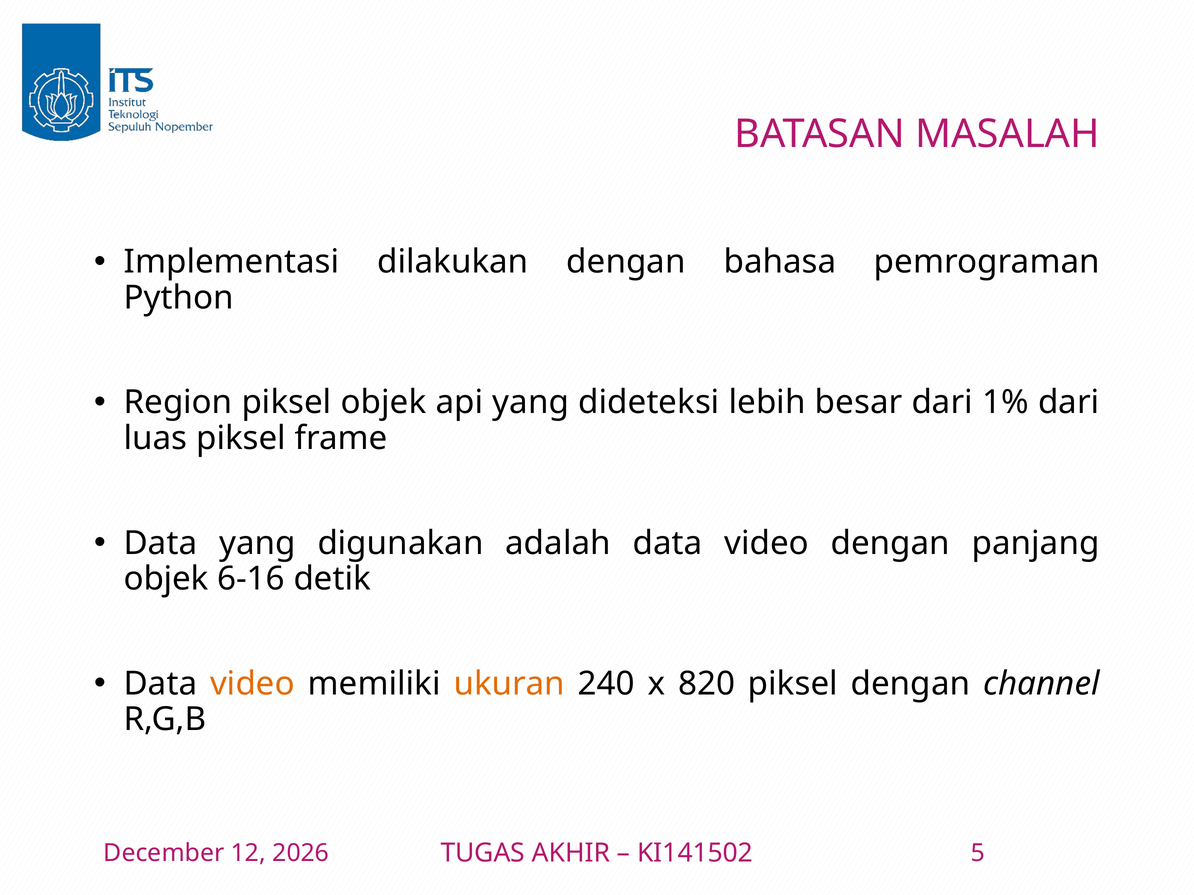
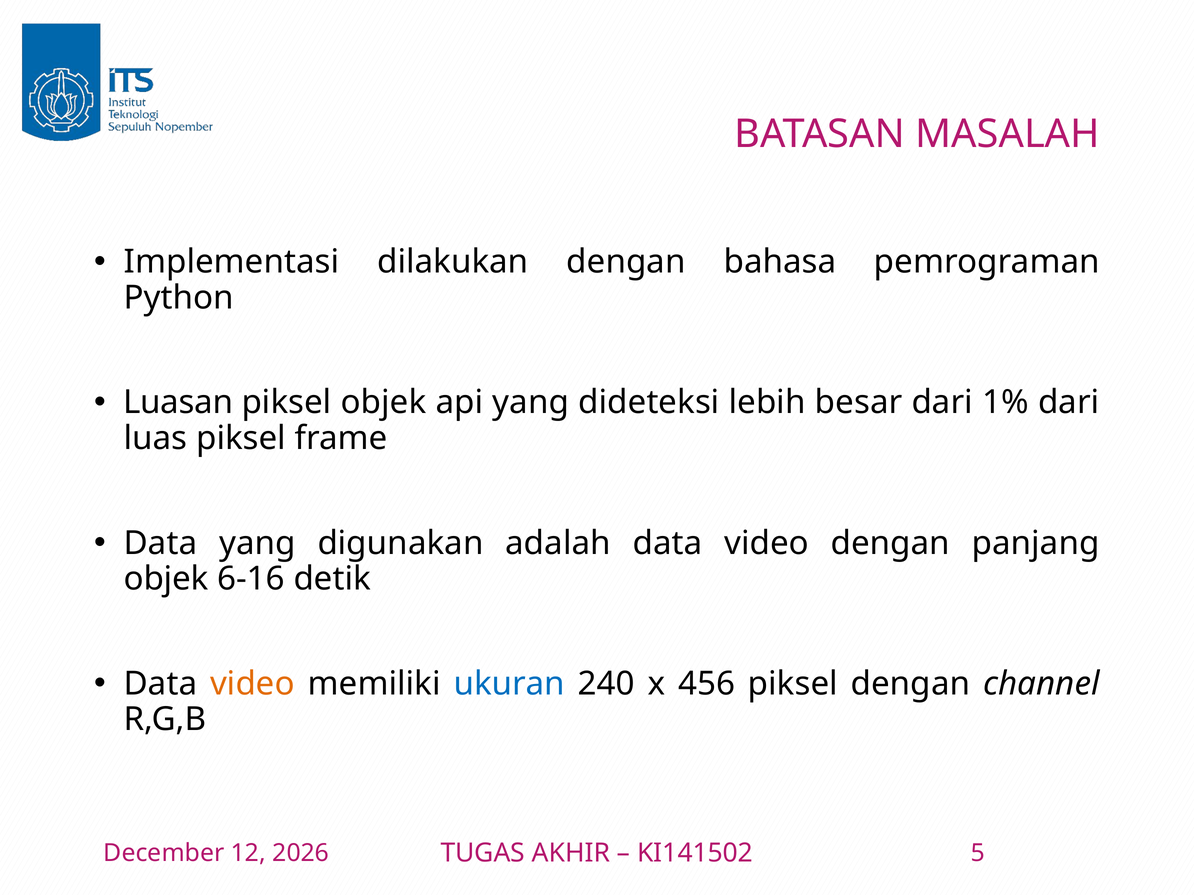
Region: Region -> Luasan
ukuran colour: orange -> blue
820: 820 -> 456
